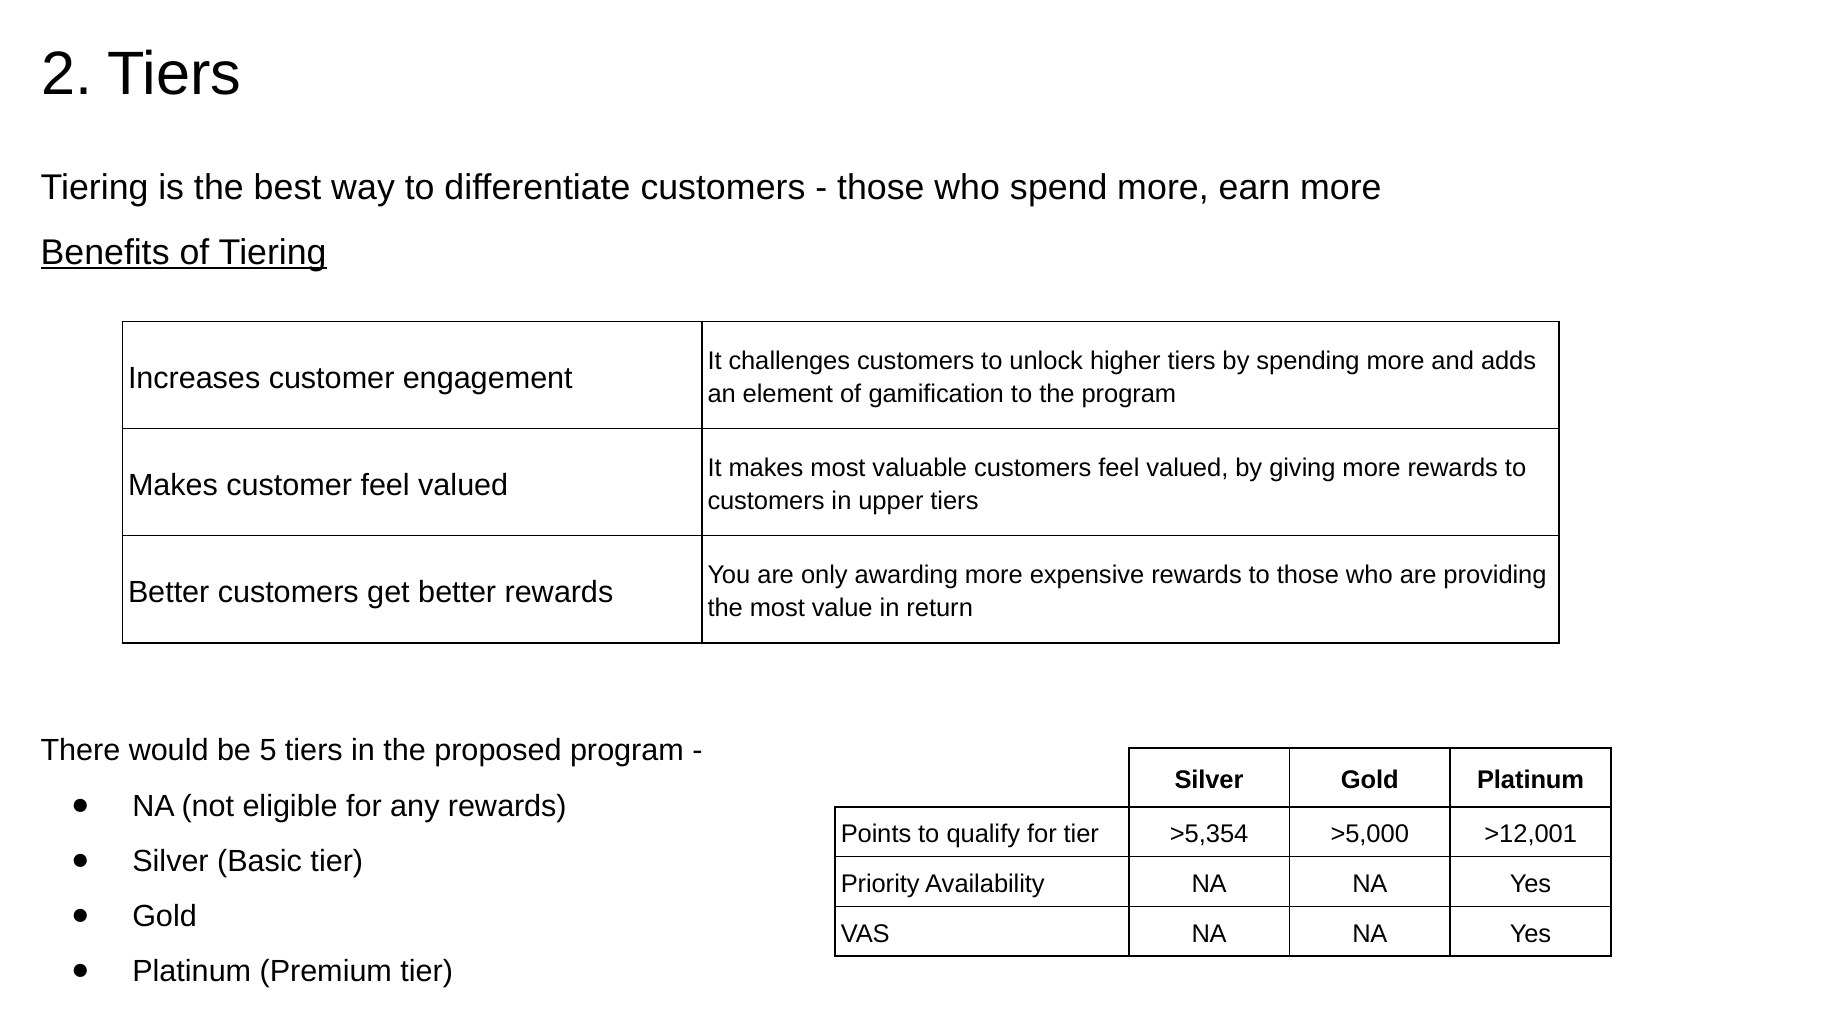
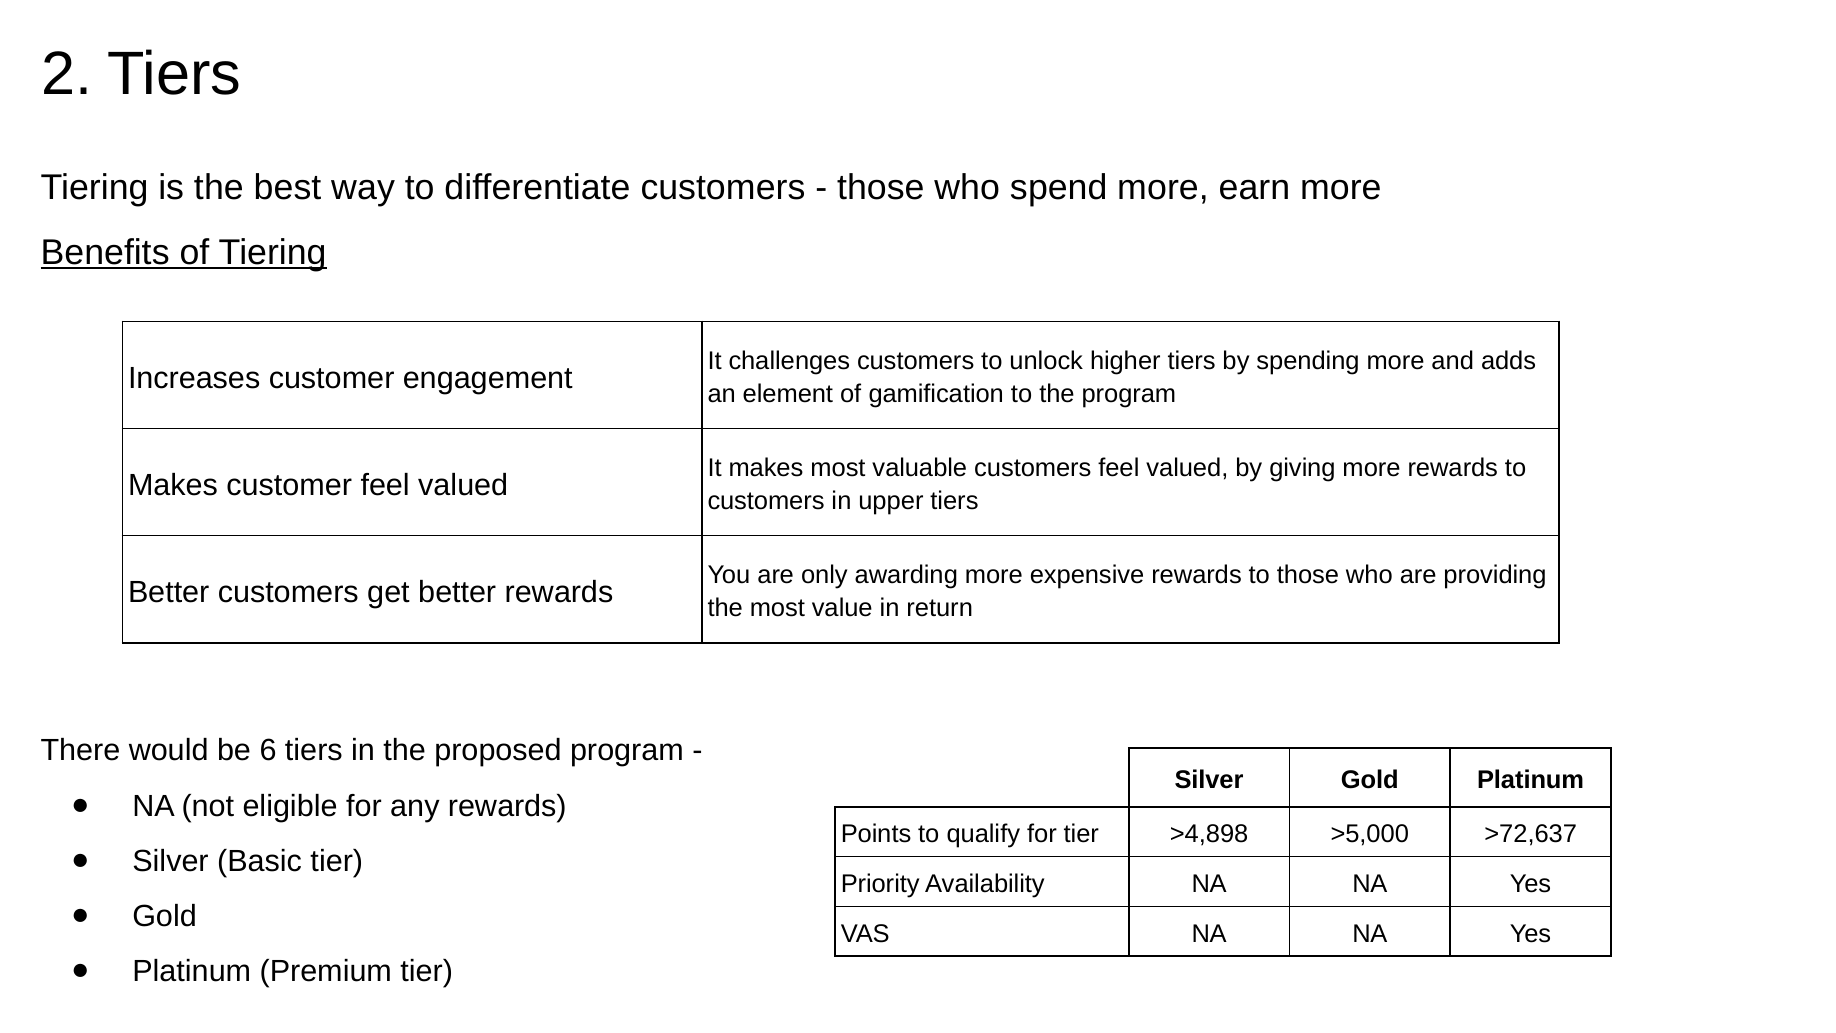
5: 5 -> 6
>5,354: >5,354 -> >4,898
>12,001: >12,001 -> >72,637
